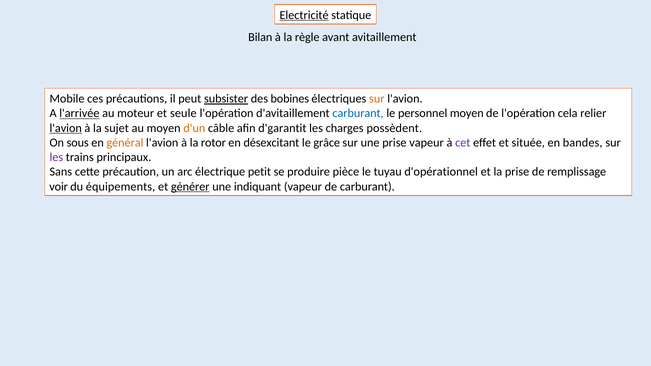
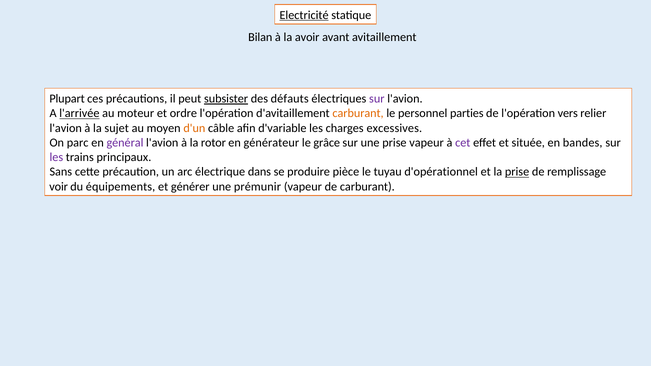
règle: règle -> avoir
Mobile: Mobile -> Plupart
bobines: bobines -> défauts
sur at (377, 99) colour: orange -> purple
seule: seule -> ordre
carburant at (358, 113) colour: blue -> orange
personnel moyen: moyen -> parties
cela: cela -> vers
l'avion at (66, 128) underline: present -> none
d'garantit: d'garantit -> d'variable
possèdent: possèdent -> excessives
sous: sous -> parc
général colour: orange -> purple
désexcitant: désexcitant -> générateur
petit: petit -> dans
prise at (517, 172) underline: none -> present
générer underline: present -> none
indiquant: indiquant -> prémunir
